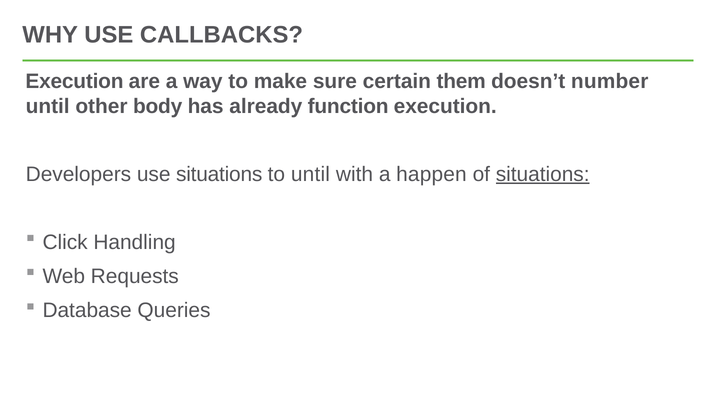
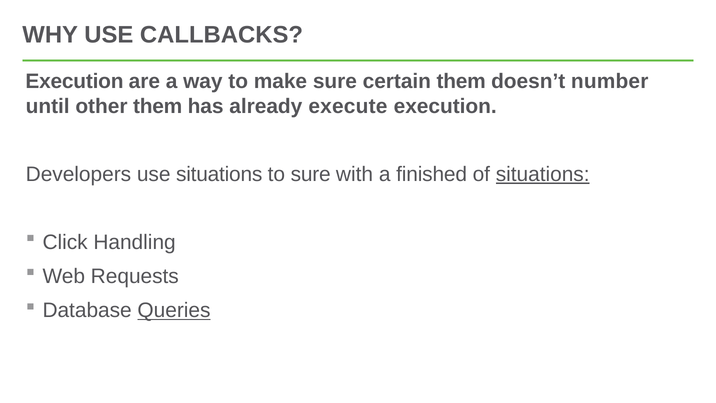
other body: body -> them
function: function -> execute
to until: until -> sure
happen: happen -> finished
Queries underline: none -> present
